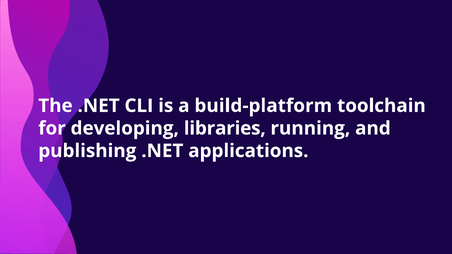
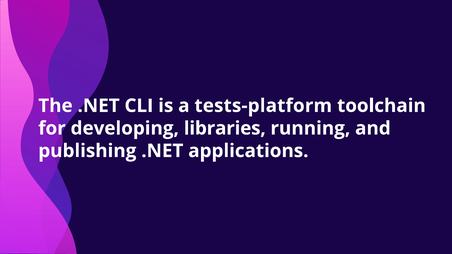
build-platform: build-platform -> tests-platform
